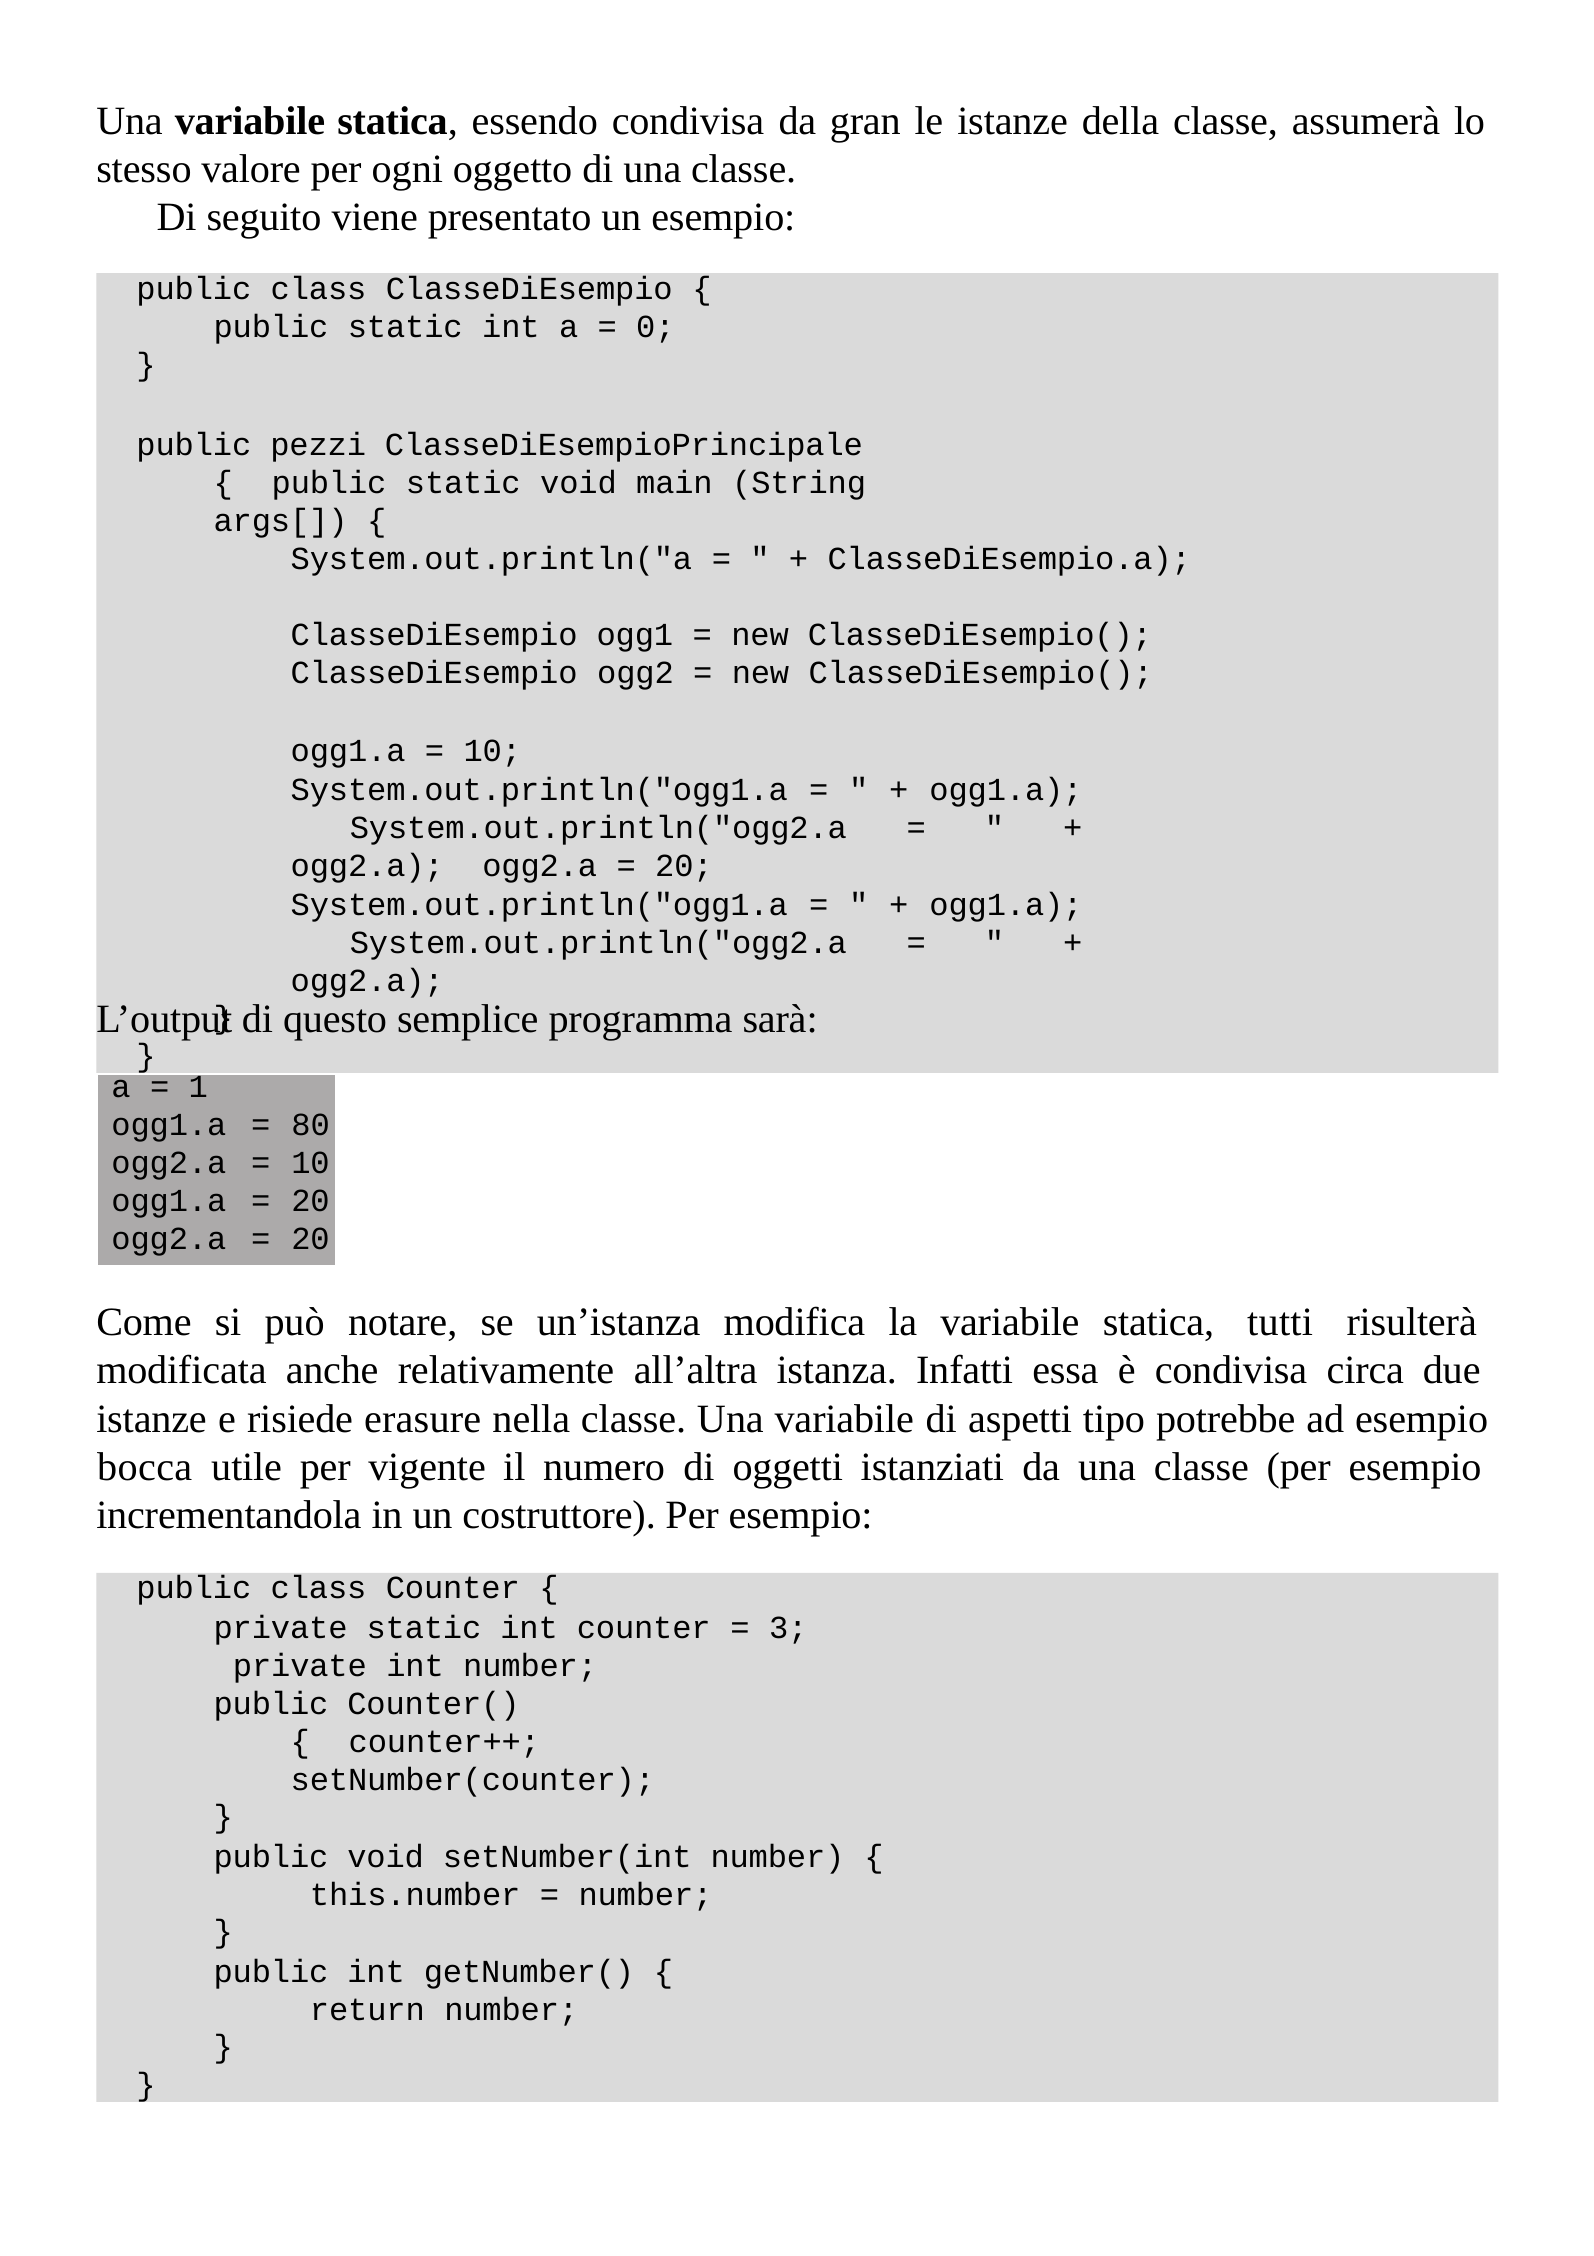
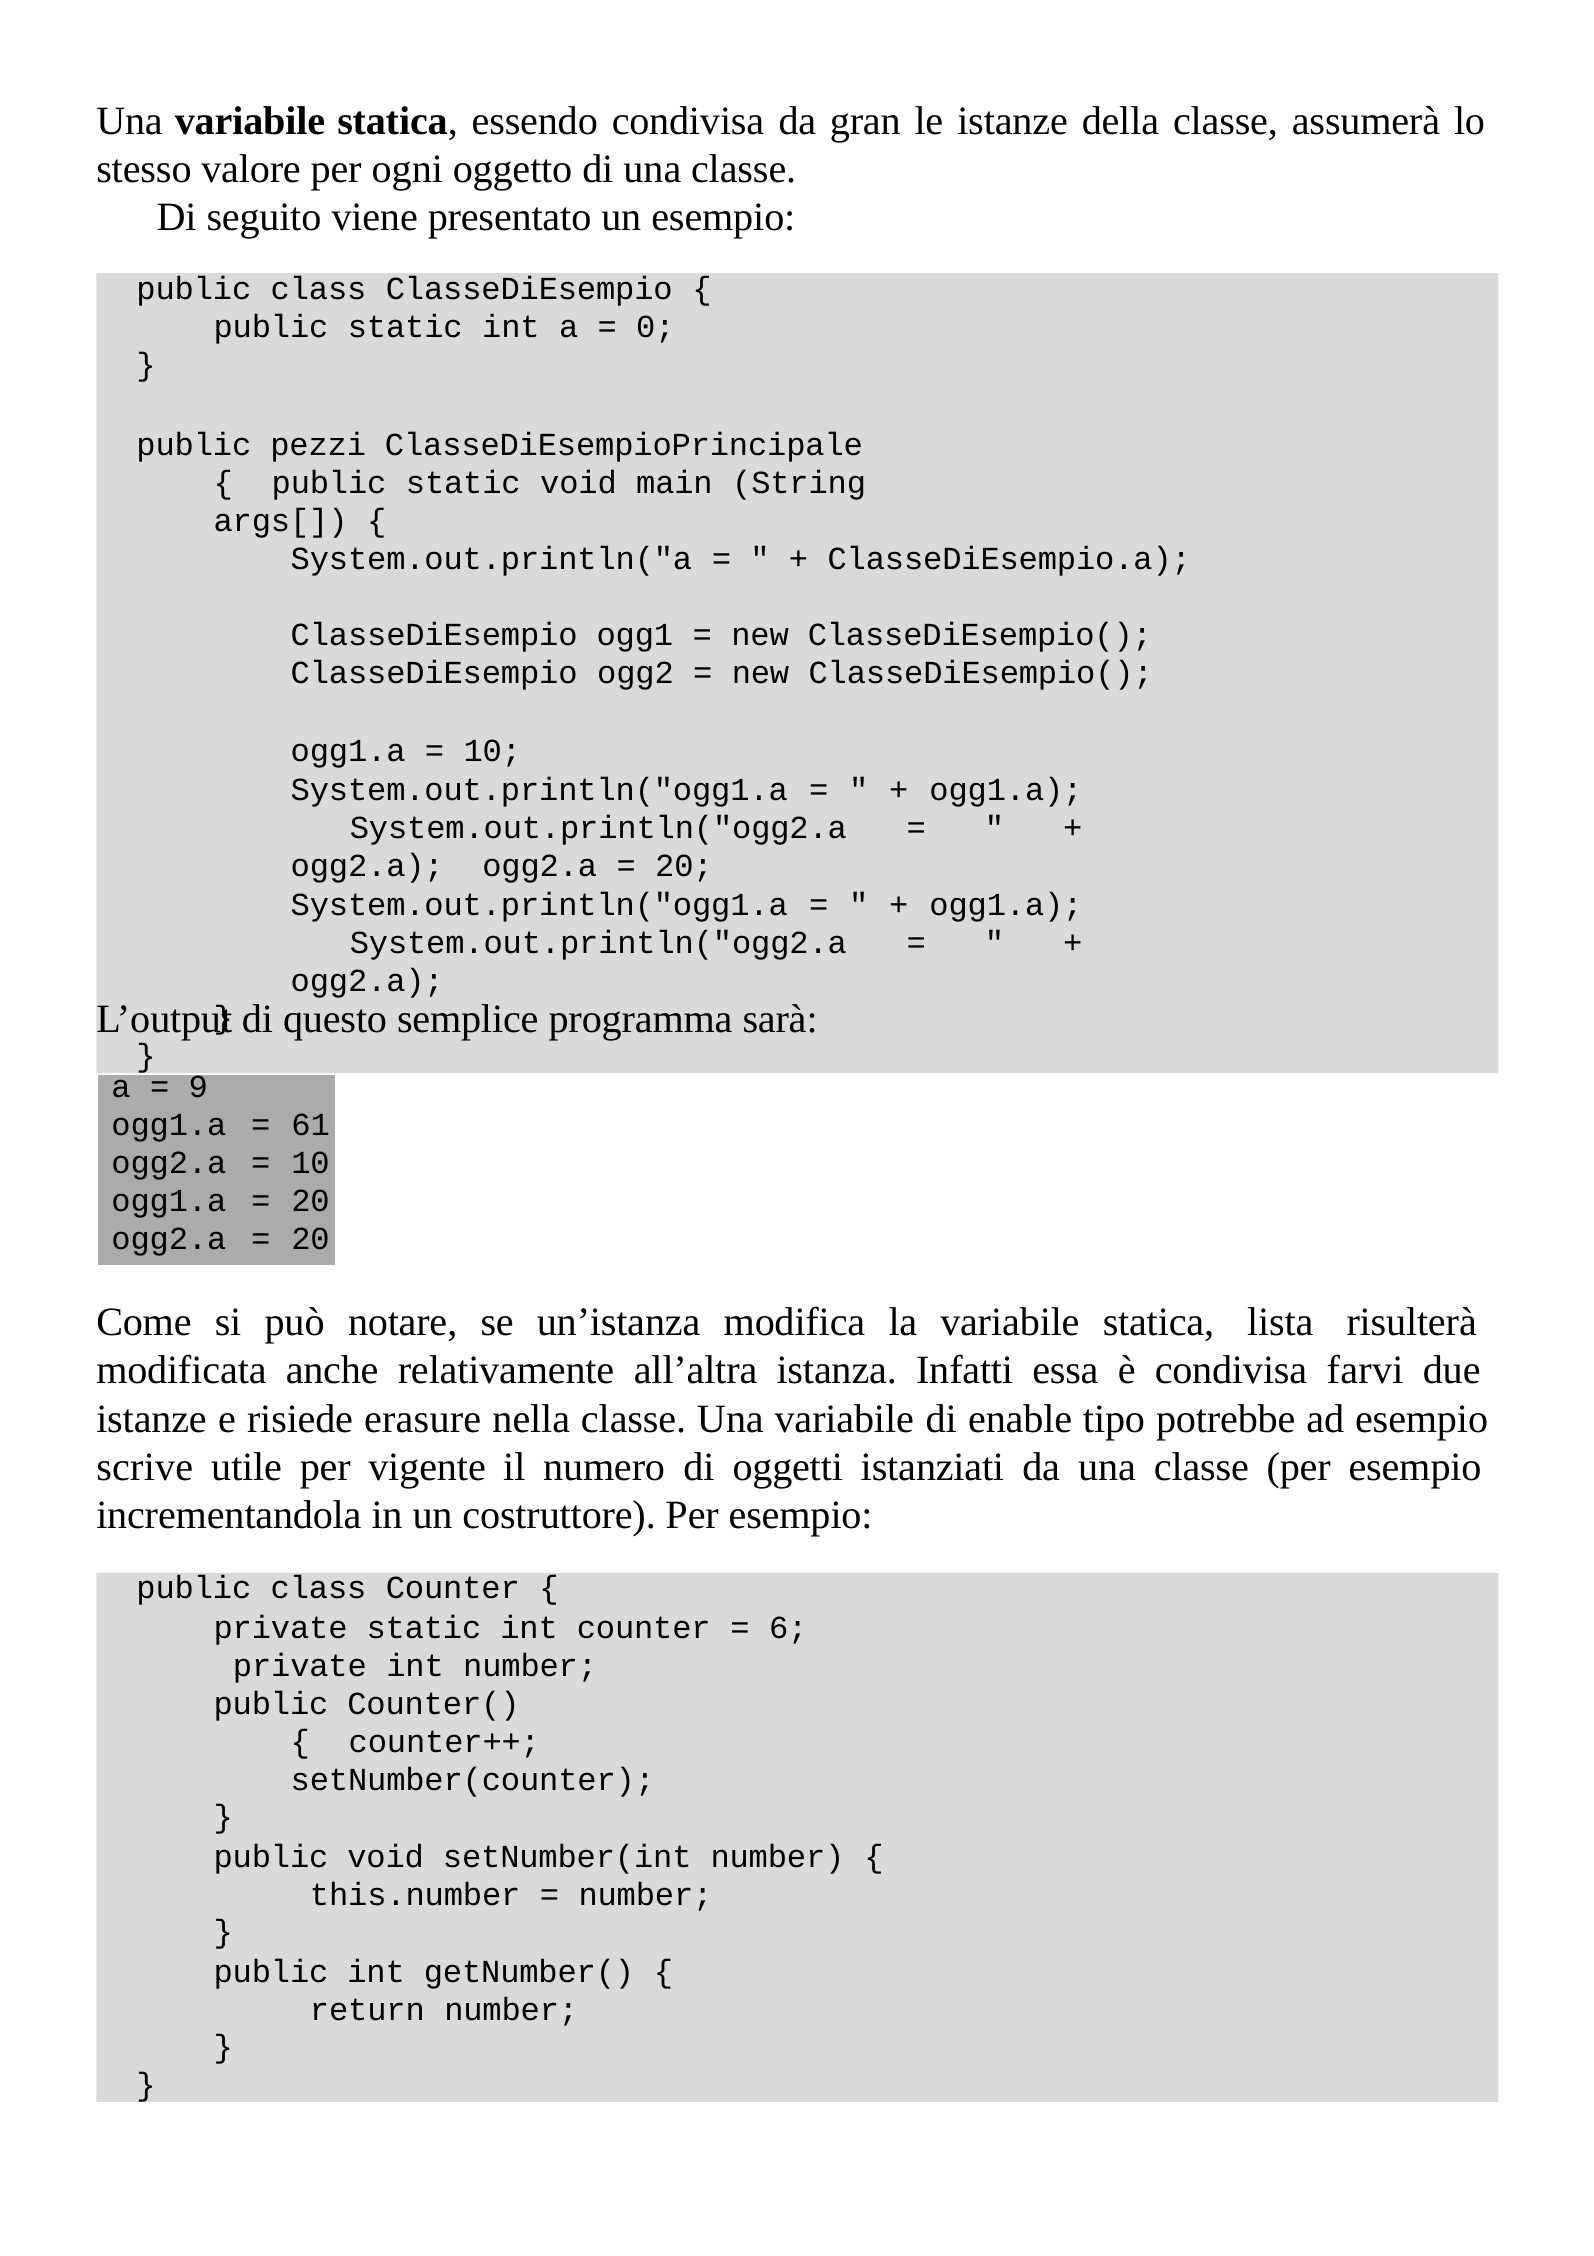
1: 1 -> 9
80: 80 -> 61
tutti: tutti -> lista
circa: circa -> farvi
aspetti: aspetti -> enable
bocca: bocca -> scrive
3: 3 -> 6
